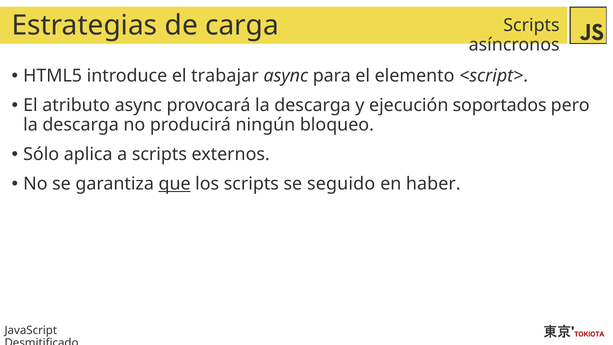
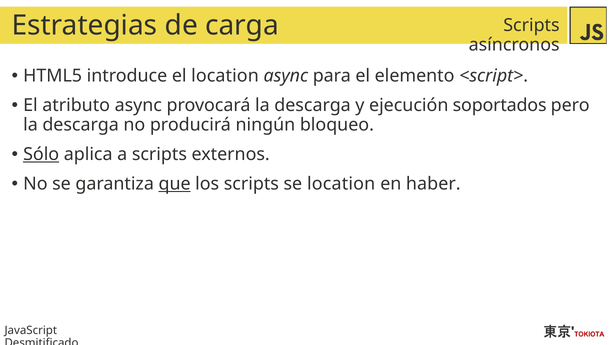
el trabajar: trabajar -> location
Sólo underline: none -> present
se seguido: seguido -> location
